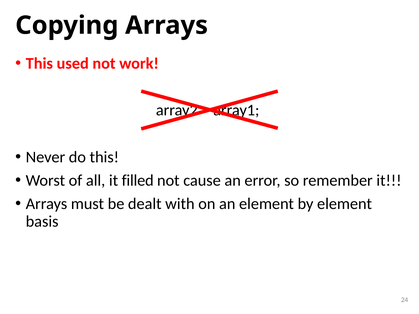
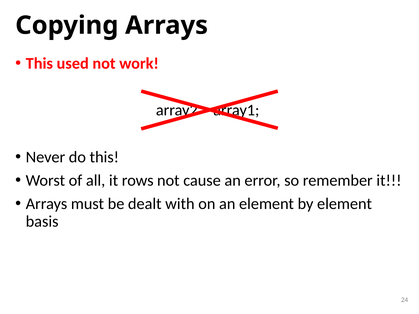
filled: filled -> rows
